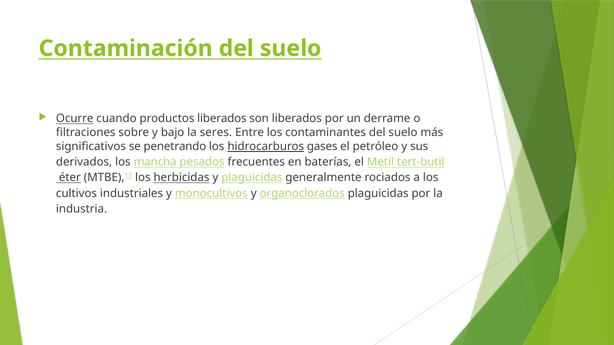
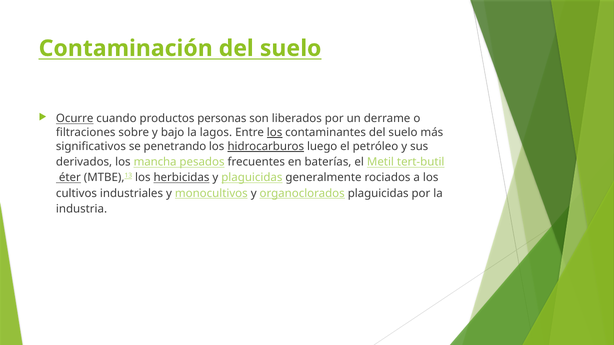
productos liberados: liberados -> personas
seres: seres -> lagos
los at (275, 133) underline: none -> present
gases: gases -> luego
